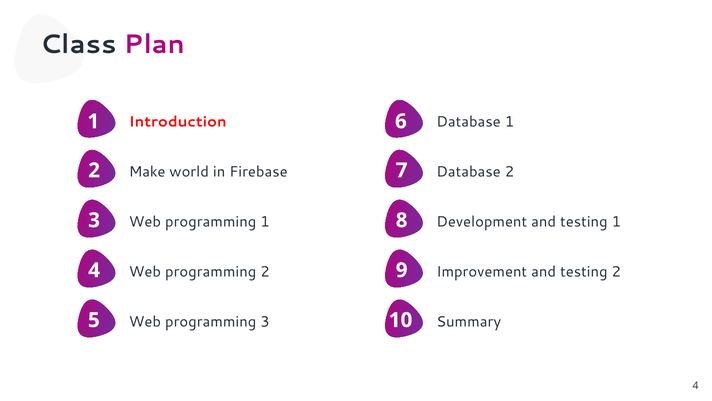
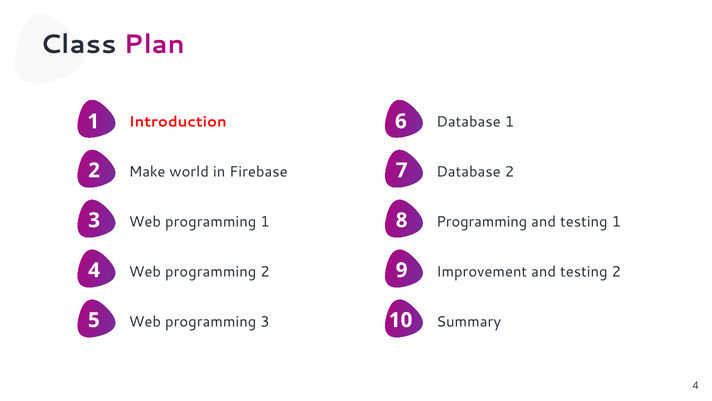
Development at (482, 222): Development -> Programming
